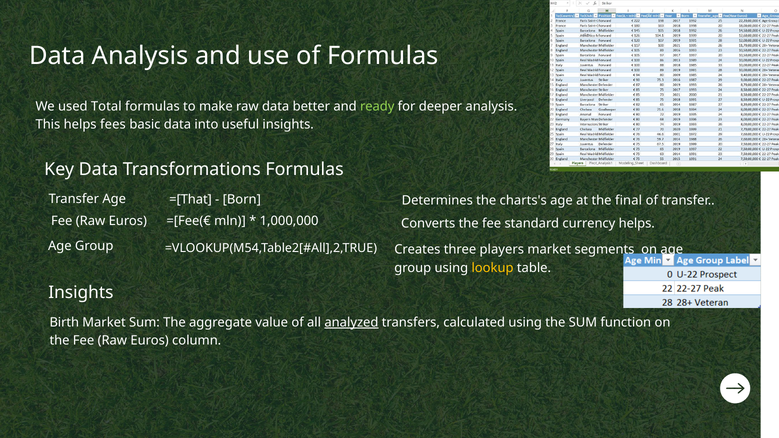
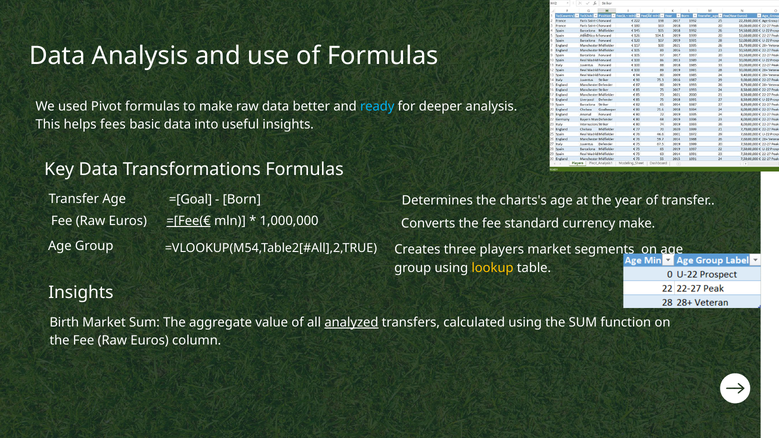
Total: Total -> Pivot
ready colour: light green -> light blue
=[That: =[That -> =[Goal
final: final -> year
=[Fee(€ underline: none -> present
currency helps: helps -> make
